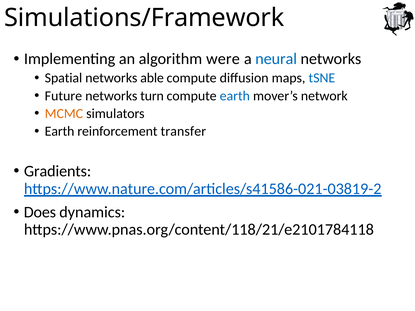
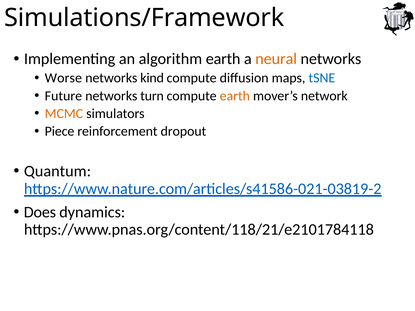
algorithm were: were -> earth
neural colour: blue -> orange
Spatial: Spatial -> Worse
able: able -> kind
earth at (235, 96) colour: blue -> orange
Earth at (60, 132): Earth -> Piece
transfer: transfer -> dropout
Gradients: Gradients -> Quantum
